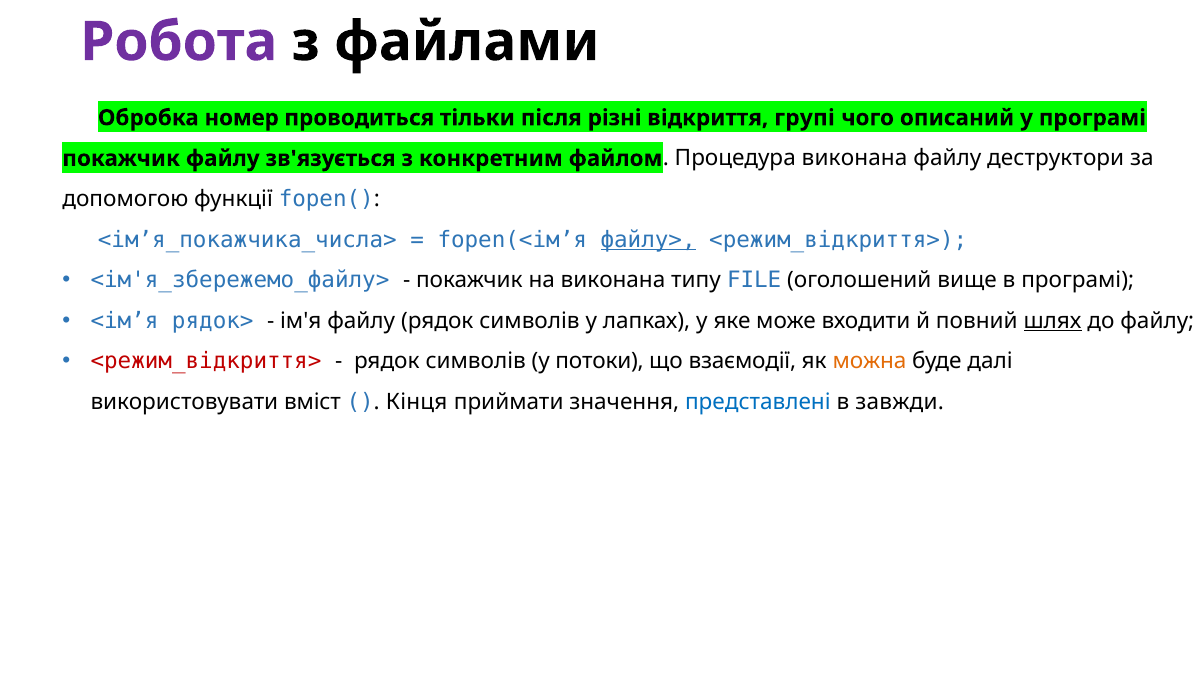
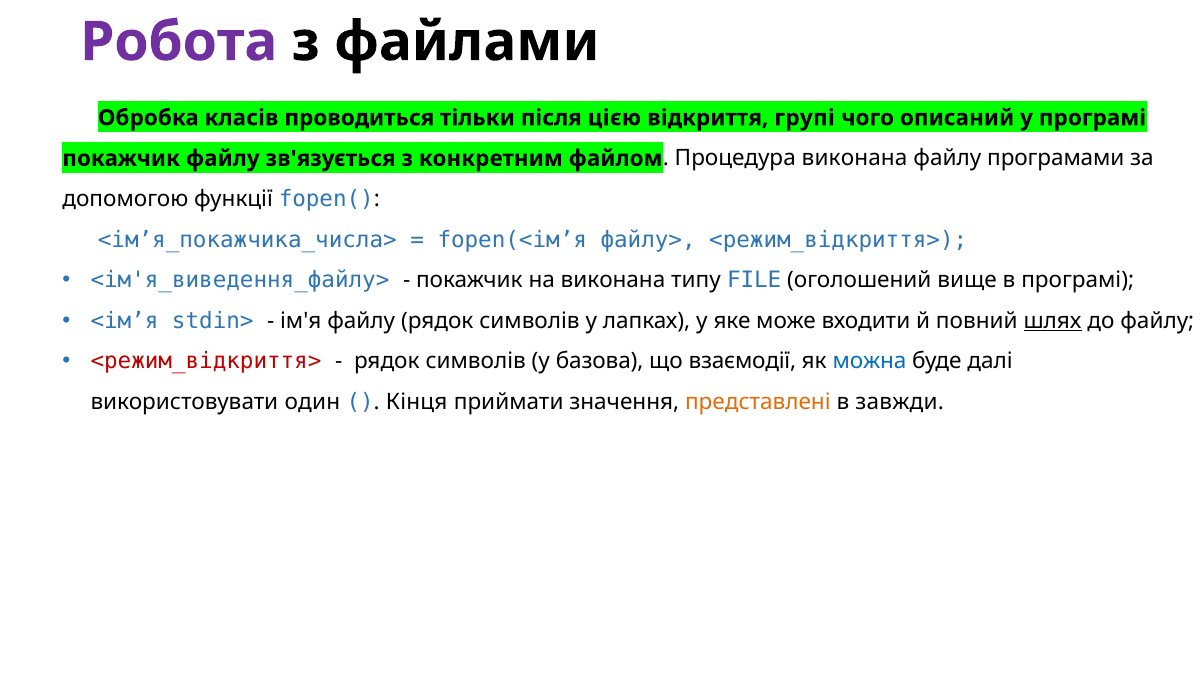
номер: номер -> класів
різні: різні -> цією
деструктори: деструктори -> програмами
файлу> underline: present -> none
<ім'я_збережемо_файлу>: <ім'я_збережемо_файлу> -> <ім'я_виведення_файлу>
рядок>: рядок> -> stdin>
потоки: потоки -> базова
можна colour: orange -> blue
вміст: вміст -> один
представлені colour: blue -> orange
